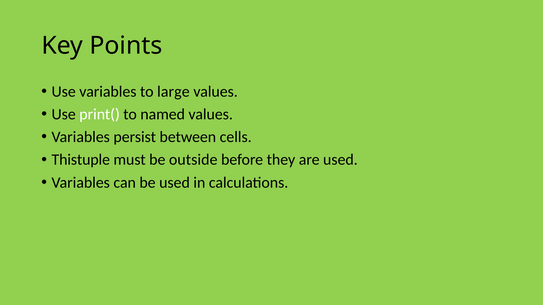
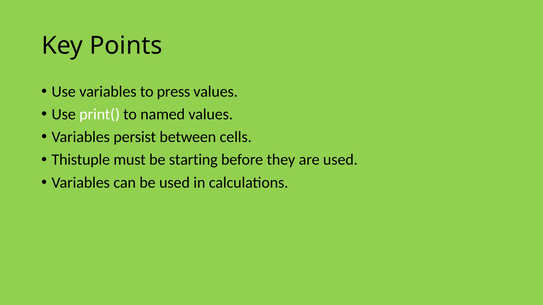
large: large -> press
outside: outside -> starting
